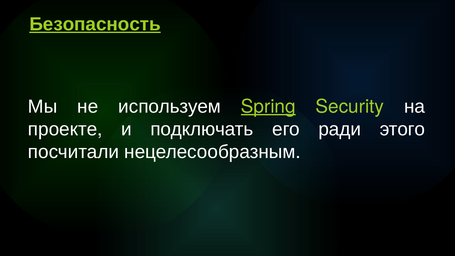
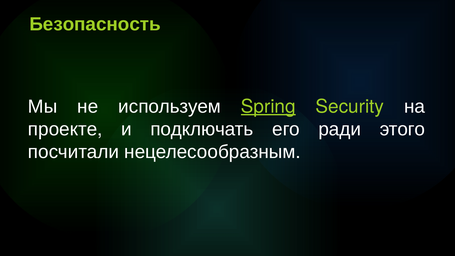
Безопасность underline: present -> none
